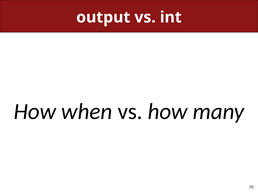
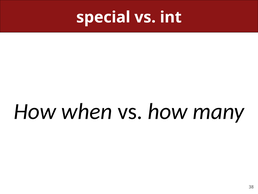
output: output -> special
